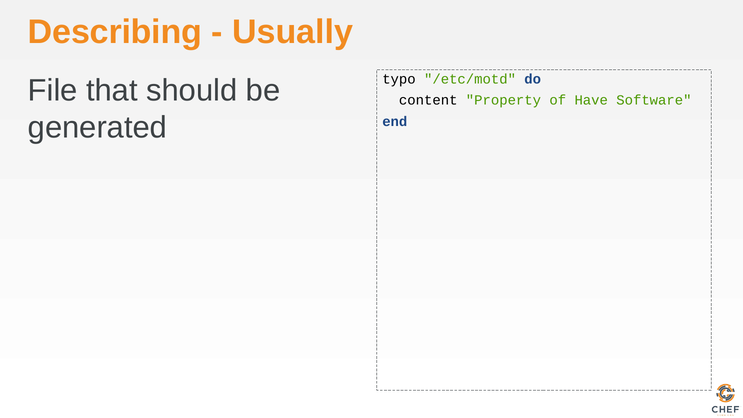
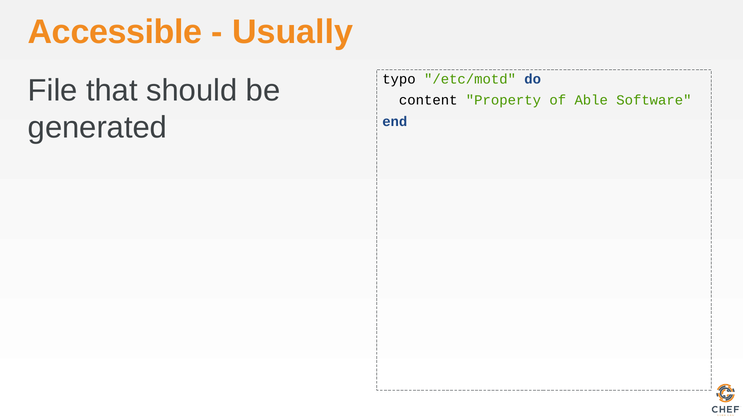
Describing: Describing -> Accessible
Have: Have -> Able
